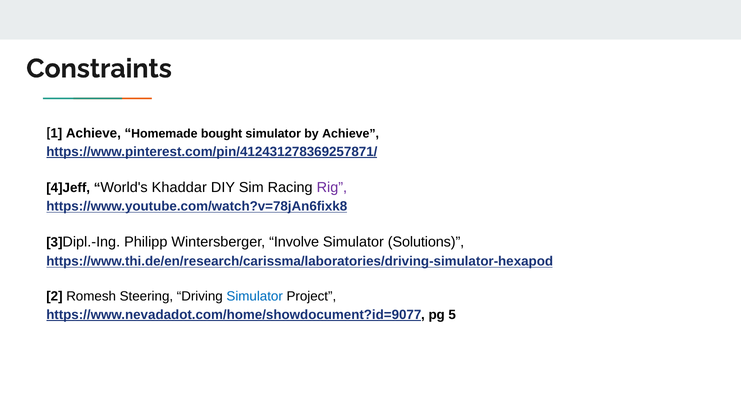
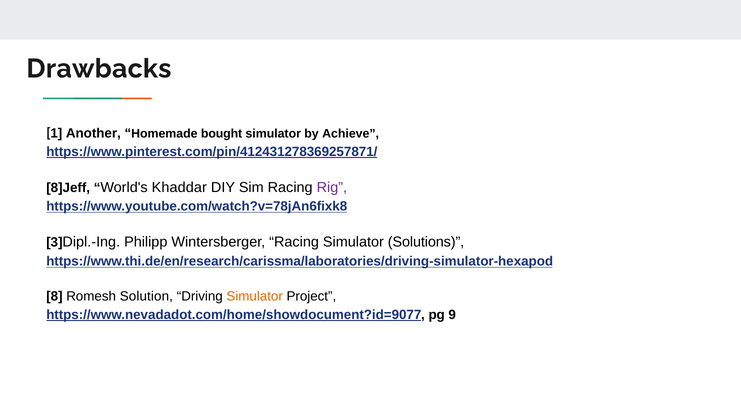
Constraints: Constraints -> Drawbacks
1 Achieve: Achieve -> Another
4]Jeff: 4]Jeff -> 8]Jeff
Wintersberger Involve: Involve -> Racing
2: 2 -> 8
Steering: Steering -> Solution
Simulator at (255, 296) colour: blue -> orange
5: 5 -> 9
